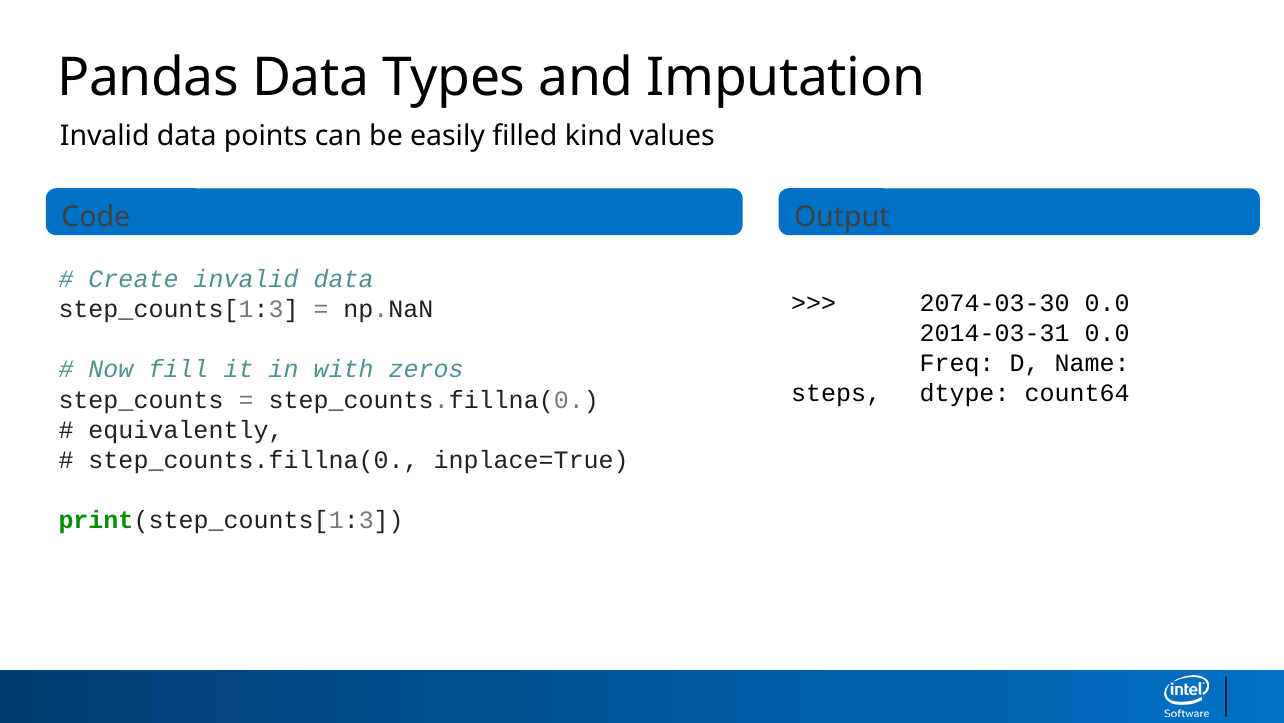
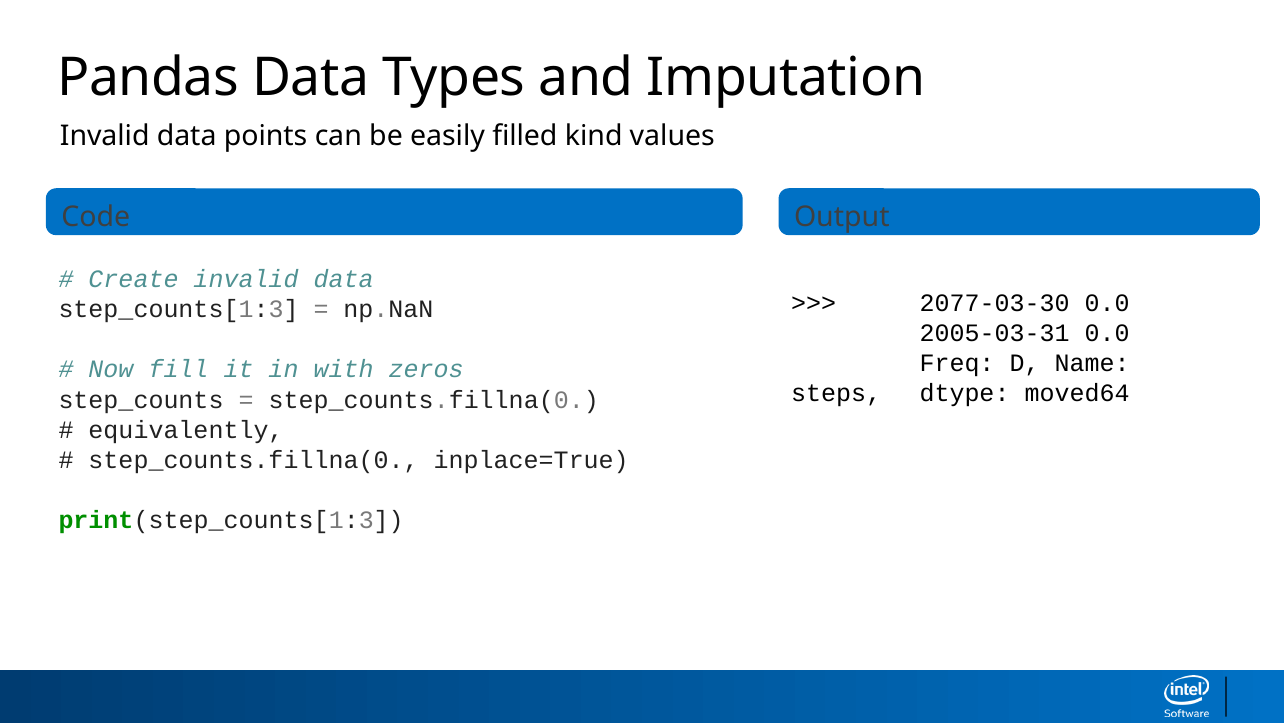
2074-03-30: 2074-03-30 -> 2077-03-30
2014-03-31: 2014-03-31 -> 2005-03-31
count64: count64 -> moved64
